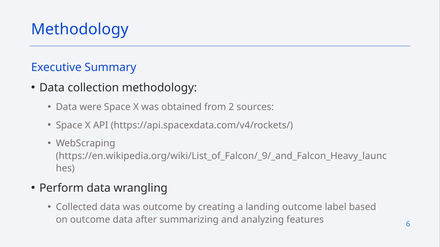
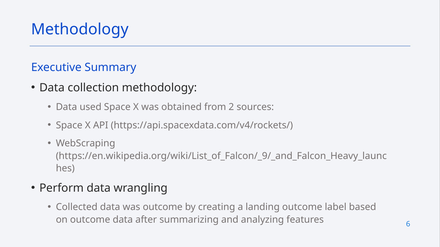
were: were -> used
